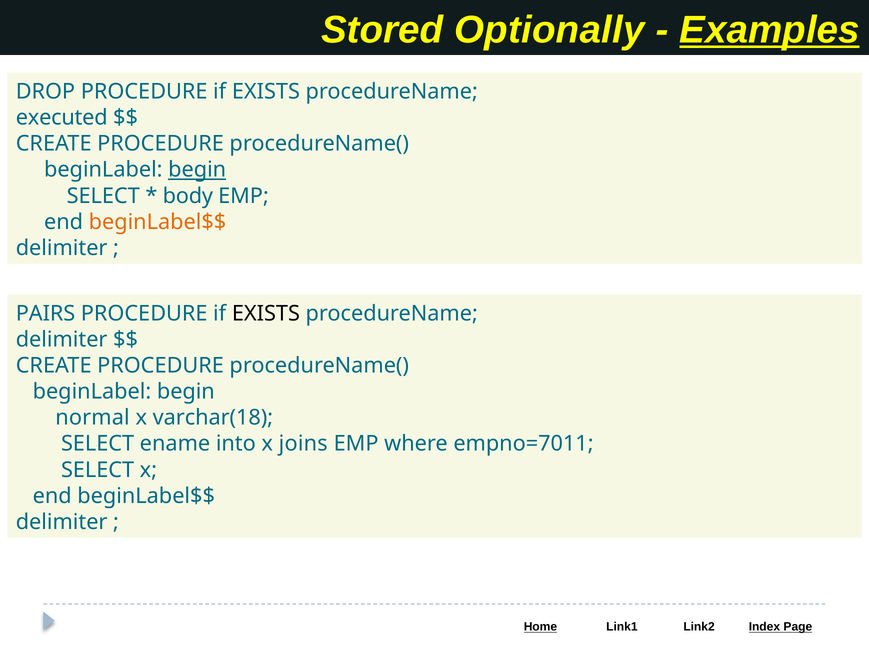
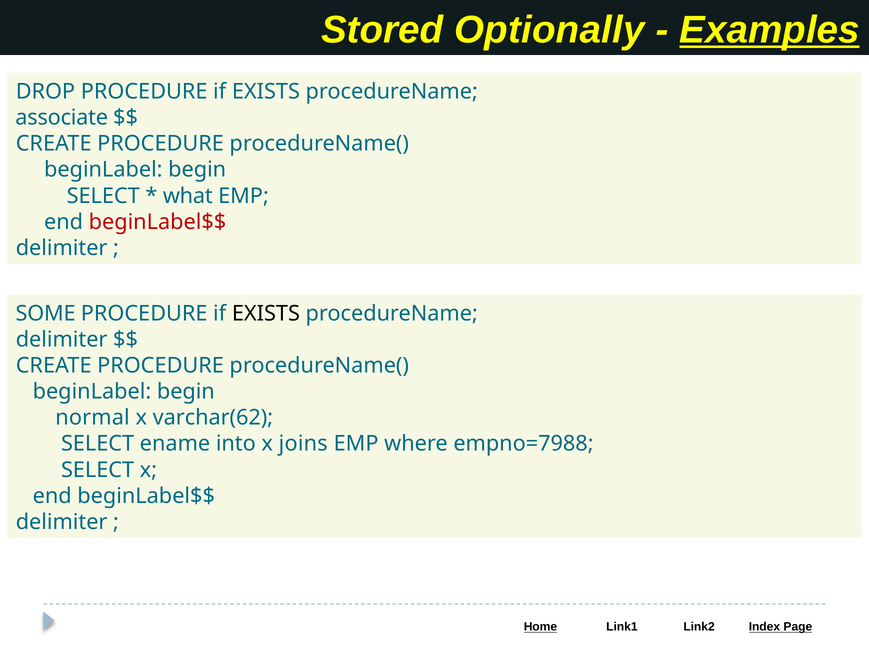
executed: executed -> associate
begin at (197, 170) underline: present -> none
body: body -> what
beginLabel$$ at (157, 222) colour: orange -> red
PAIRS: PAIRS -> SOME
varchar(18: varchar(18 -> varchar(62
empno=7011: empno=7011 -> empno=7988
